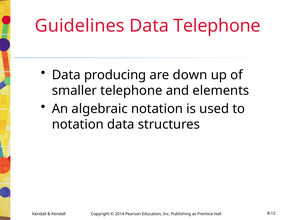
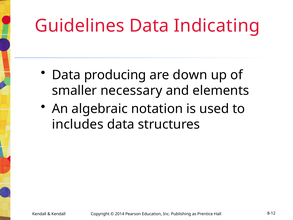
Data Telephone: Telephone -> Indicating
smaller telephone: telephone -> necessary
notation at (78, 124): notation -> includes
